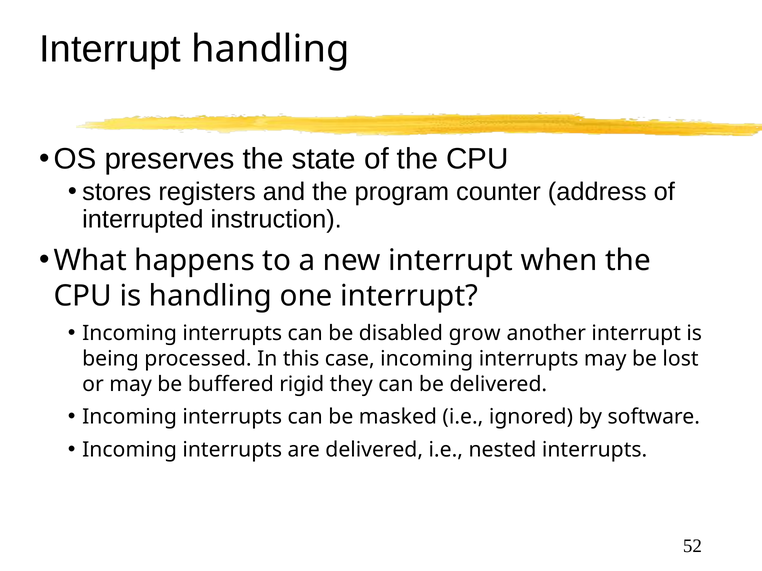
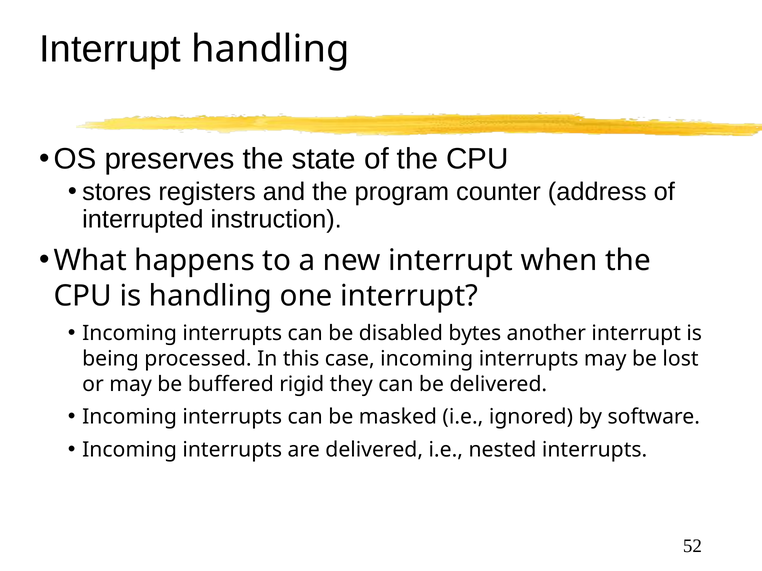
grow: grow -> bytes
